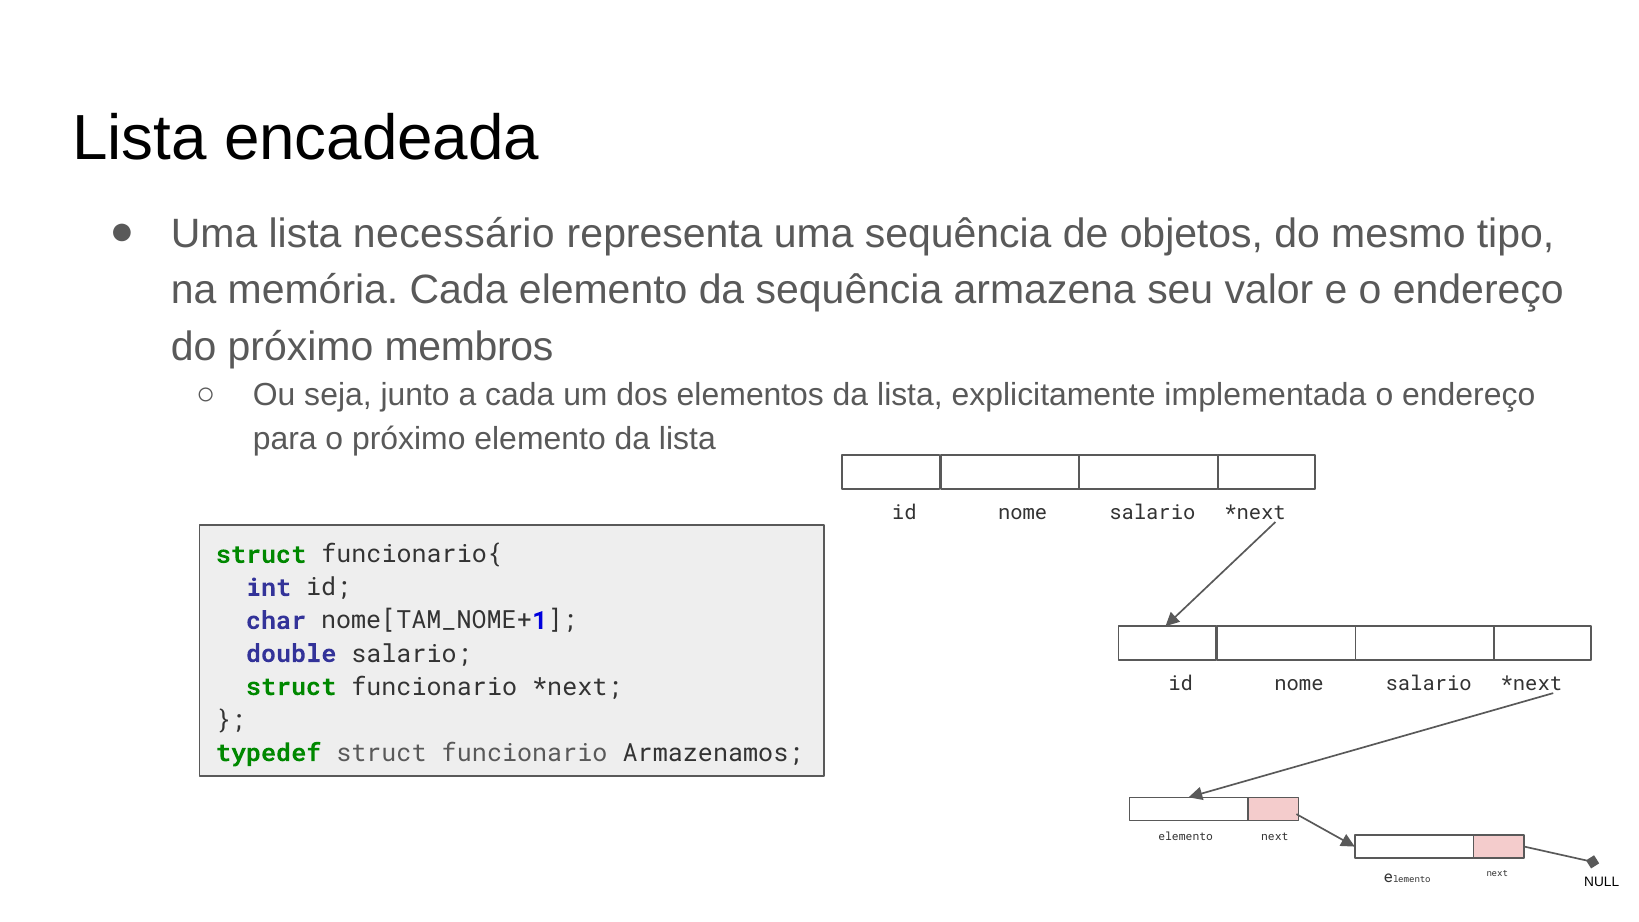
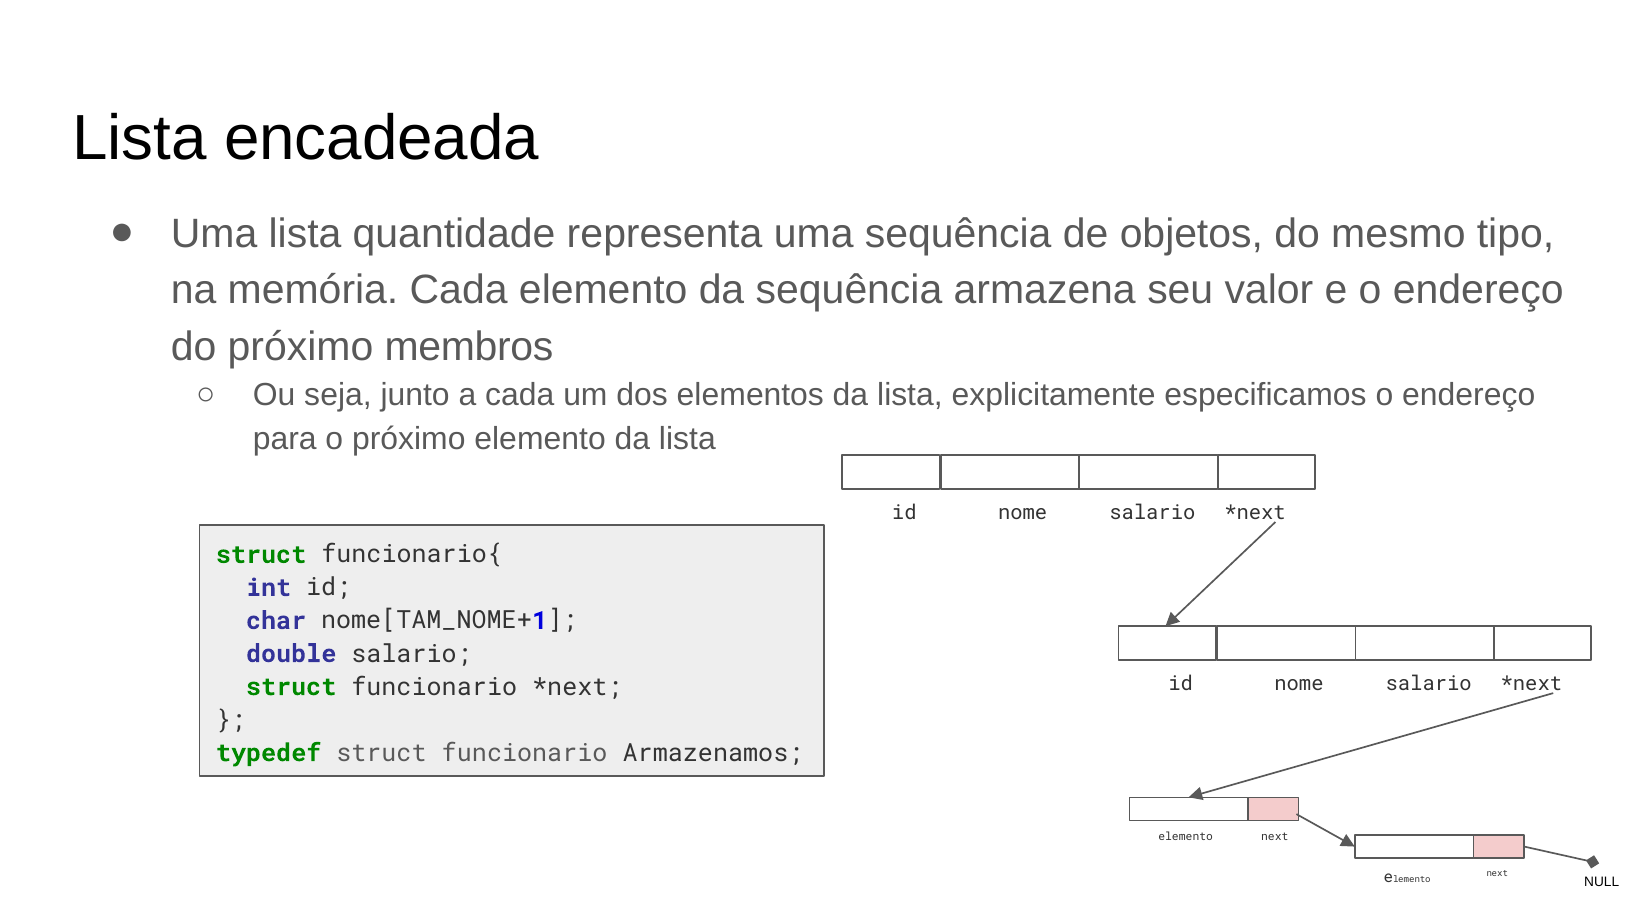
necessário: necessário -> quantidade
implementada: implementada -> especificamos
